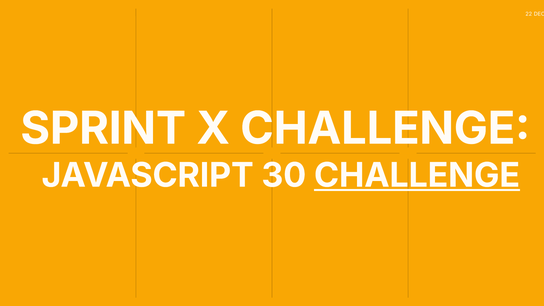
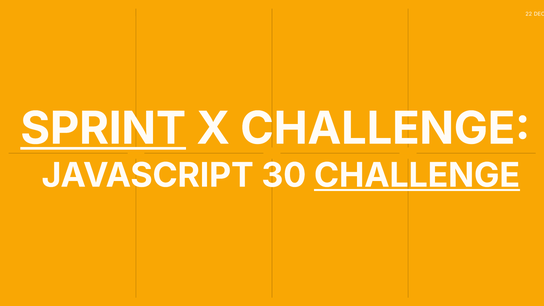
SPRINT underline: none -> present
